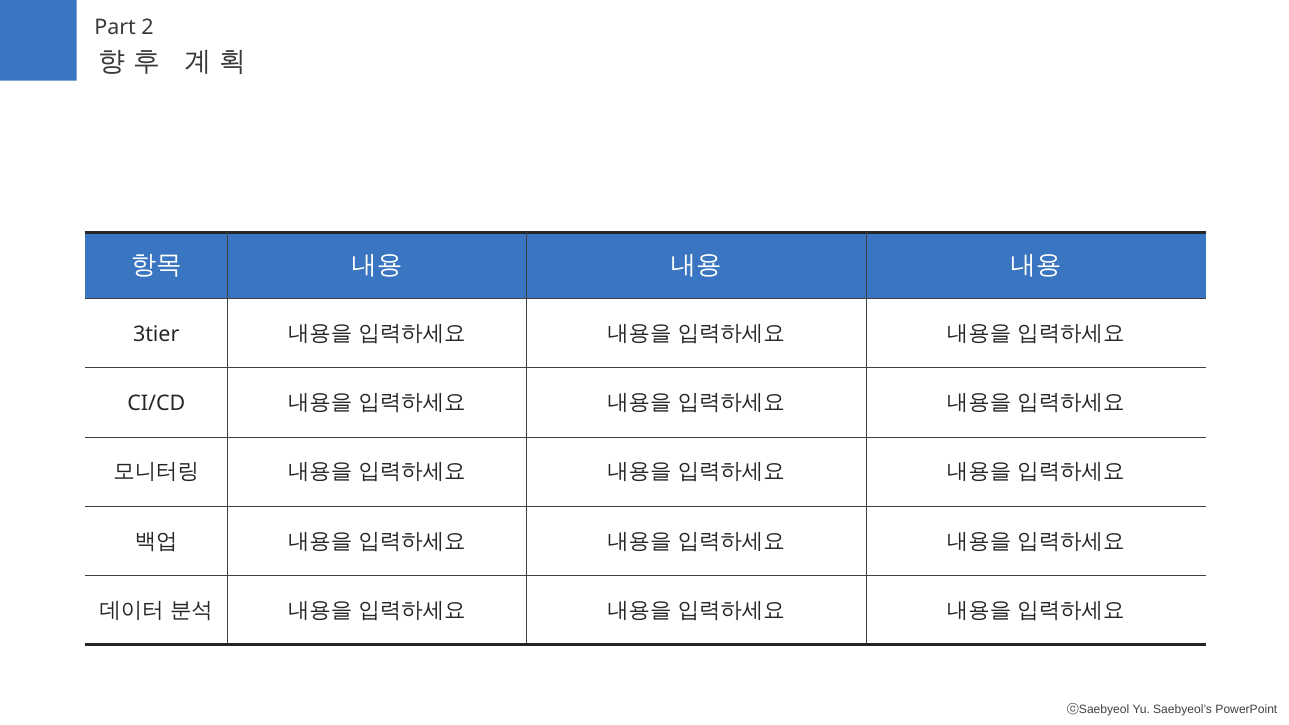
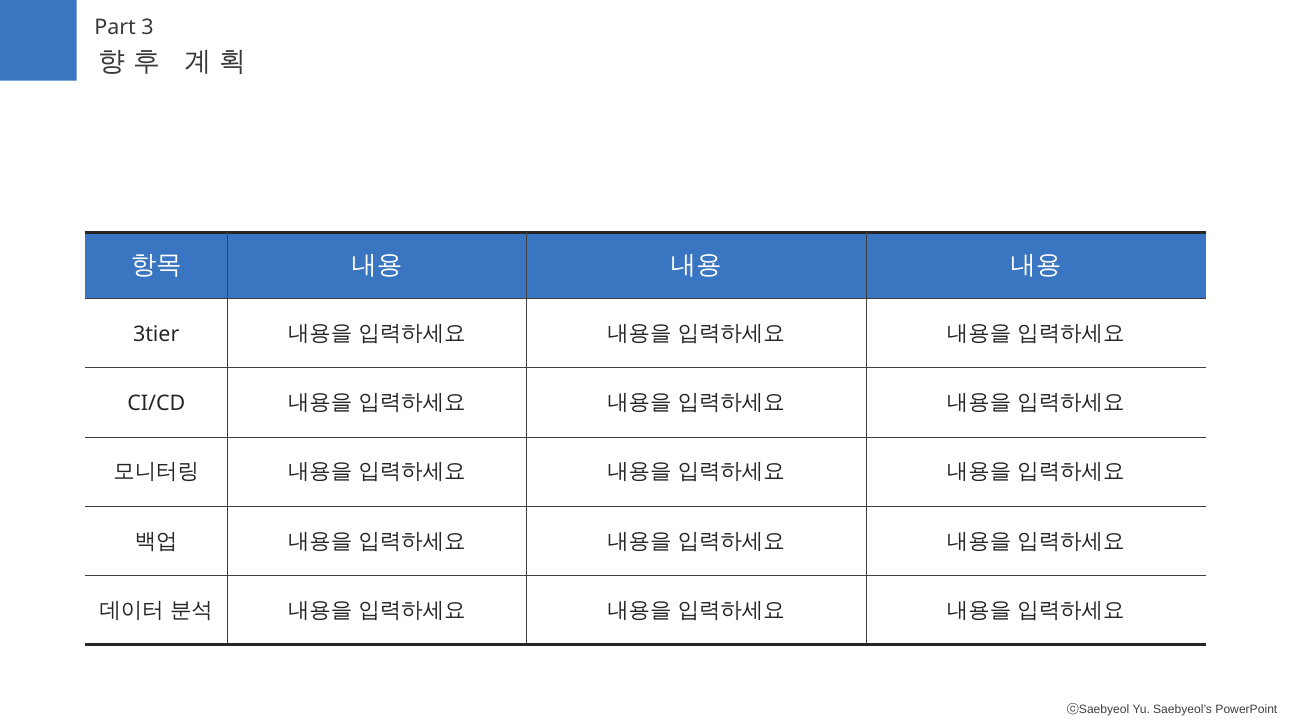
2: 2 -> 3
